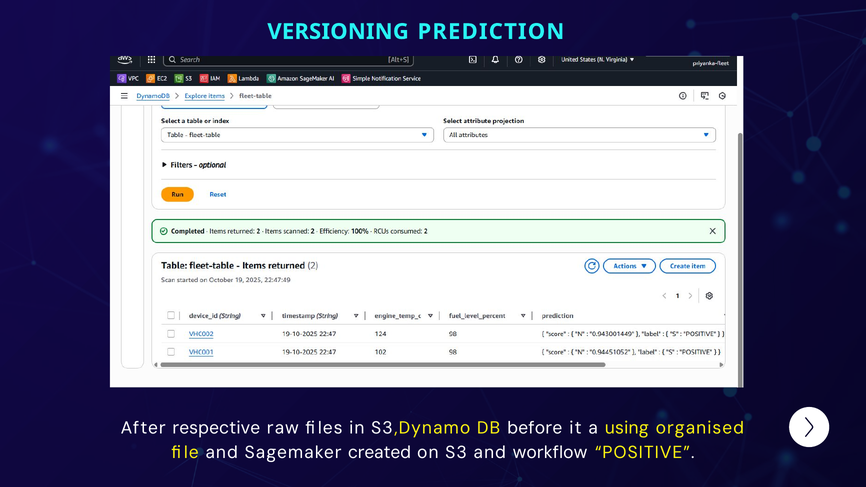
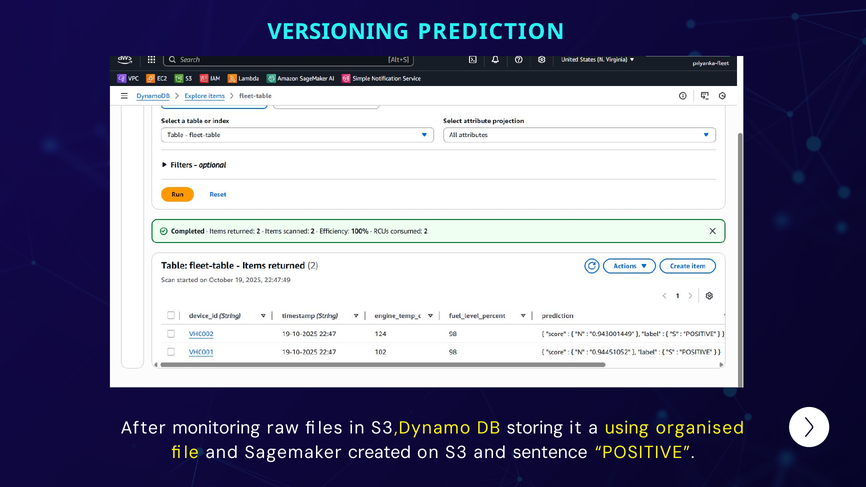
respective: respective -> monitoring
before: before -> storing
workflow: workflow -> sentence
